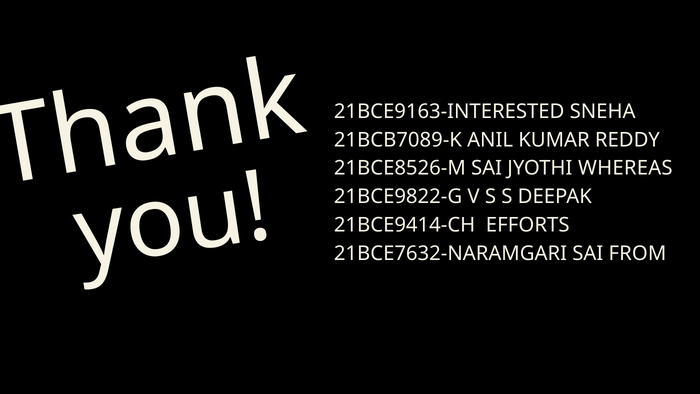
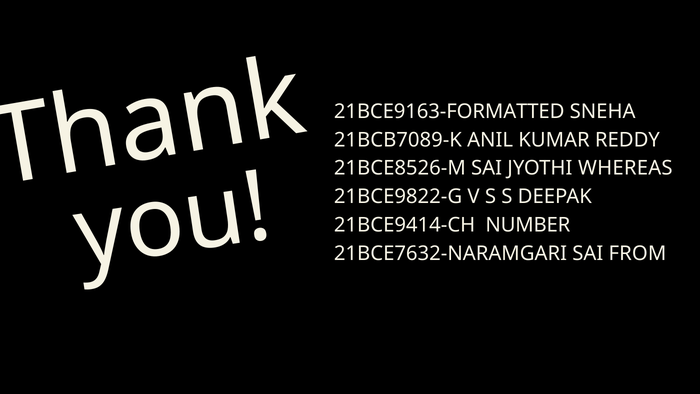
21BCE9163-INTERESTED: 21BCE9163-INTERESTED -> 21BCE9163-FORMATTED
EFFORTS: EFFORTS -> NUMBER
